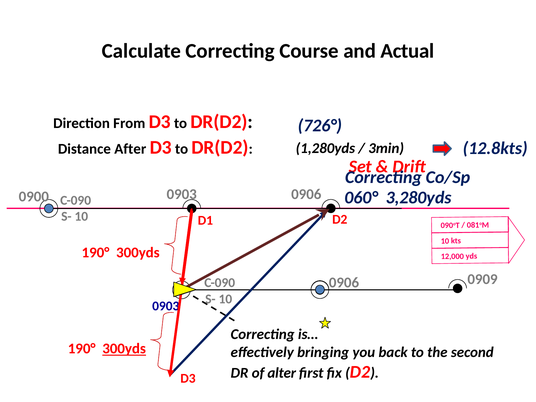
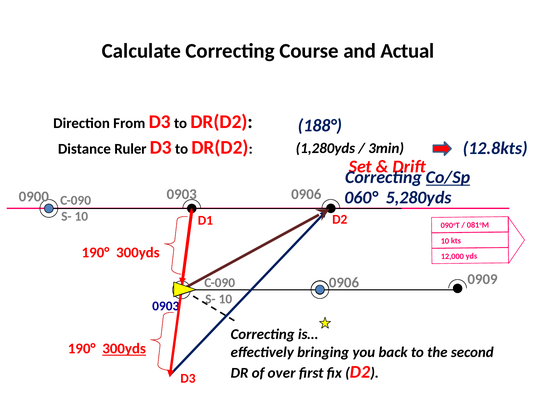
726°: 726° -> 188°
Distance After: After -> Ruler
Co/Sp underline: none -> present
3,280yds: 3,280yds -> 5,280yds
of alter: alter -> over
